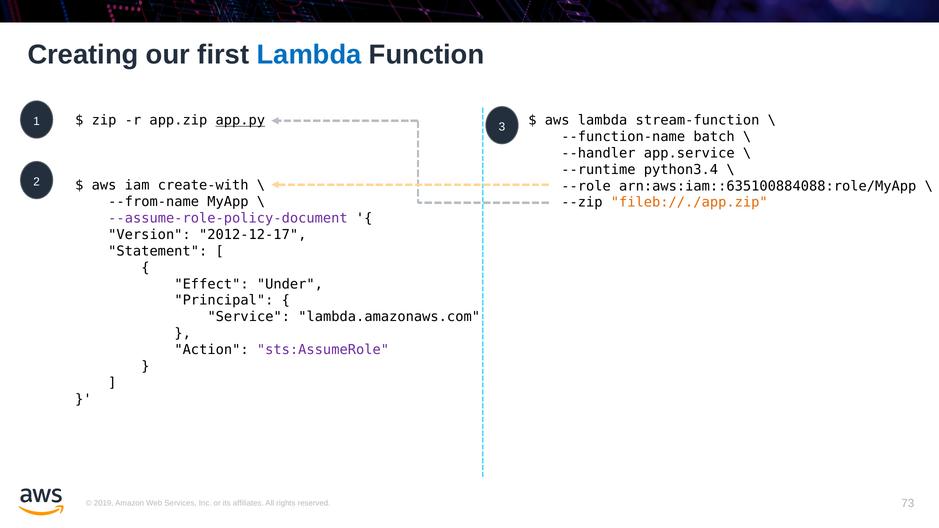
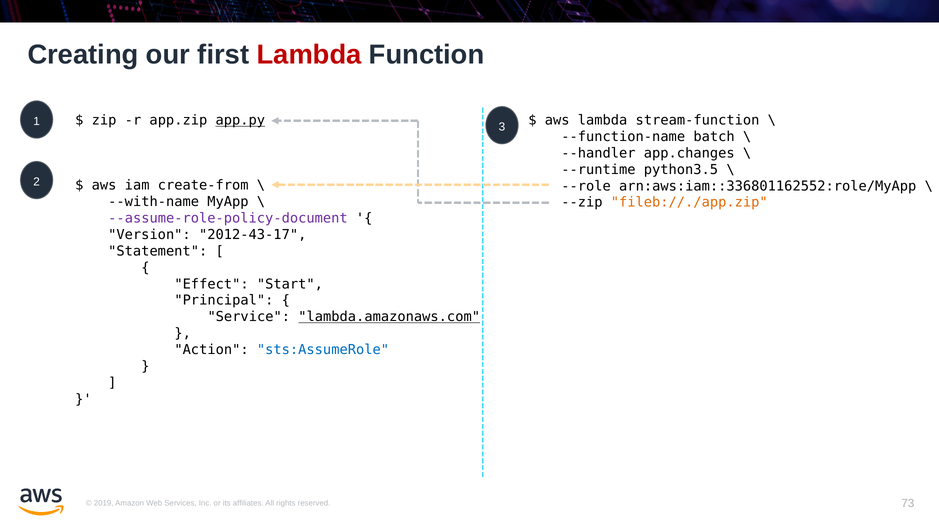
Lambda at (309, 55) colour: blue -> red
app.service: app.service -> app.changes
python3.4: python3.4 -> python3.5
create-with: create-with -> create-from
arn:aws:iam::635100884088:role/MyApp: arn:aws:iam::635100884088:role/MyApp -> arn:aws:iam::336801162552:role/MyApp
--from-name: --from-name -> --with-name
2012-12-17: 2012-12-17 -> 2012-43-17
Under: Under -> Start
lambda.amazonaws.com underline: none -> present
sts:AssumeRole colour: purple -> blue
